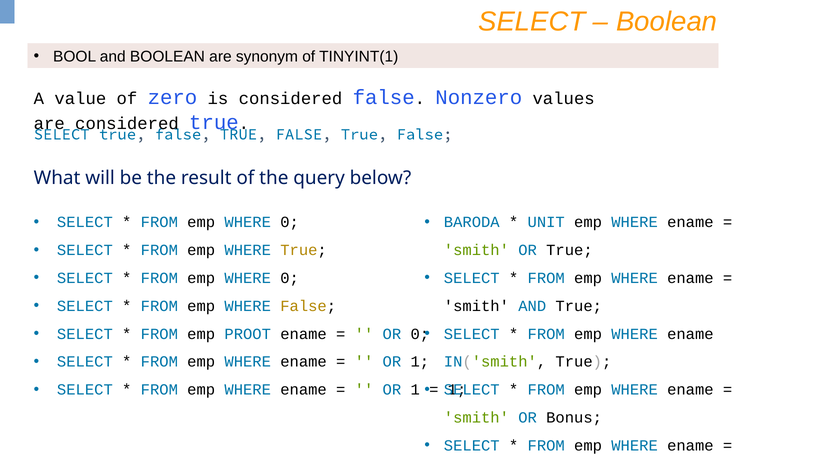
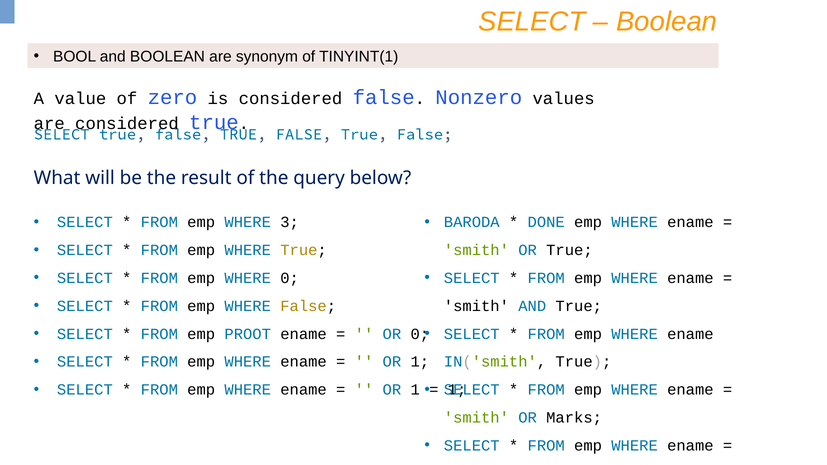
0 at (290, 222): 0 -> 3
UNIT: UNIT -> DONE
Bonus: Bonus -> Marks
